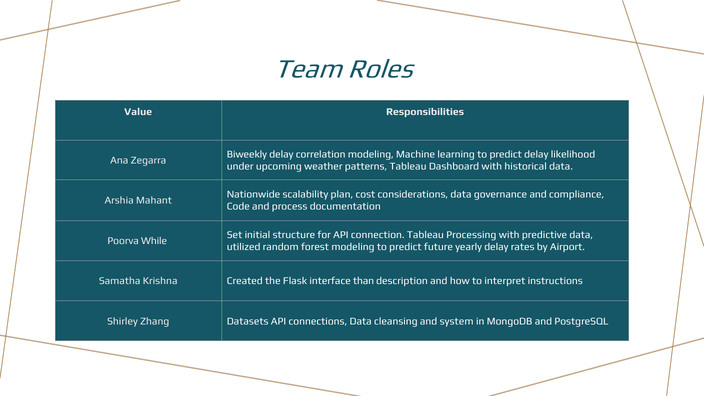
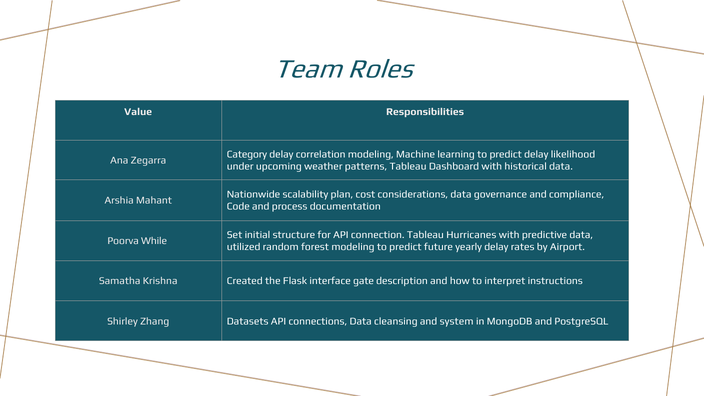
Biweekly: Biweekly -> Category
Processing: Processing -> Hurricanes
than: than -> gate
